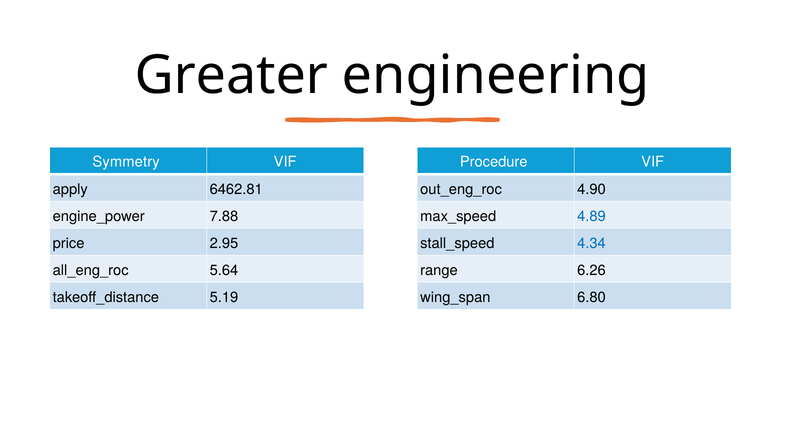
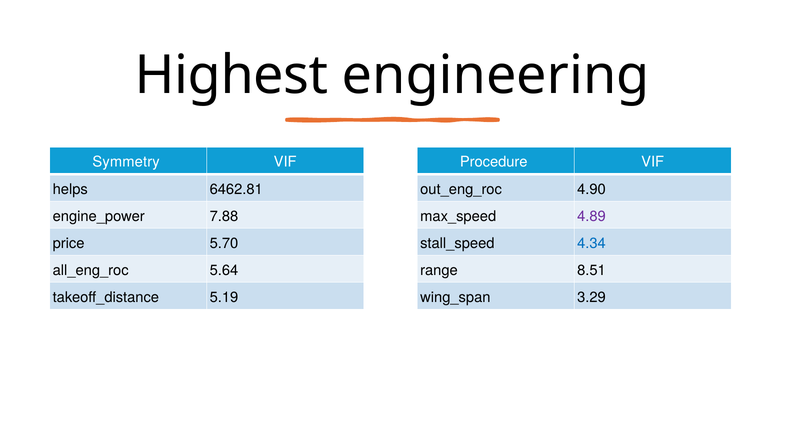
Greater: Greater -> Highest
apply: apply -> helps
4.89 colour: blue -> purple
2.95: 2.95 -> 5.70
6.26: 6.26 -> 8.51
6.80: 6.80 -> 3.29
